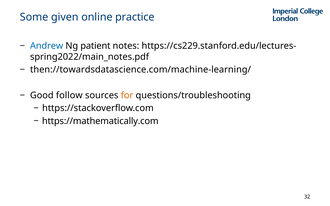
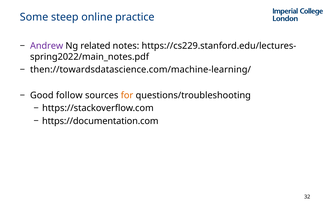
given: given -> steep
Andrew colour: blue -> purple
patient: patient -> related
https://mathematically.com: https://mathematically.com -> https://documentation.com
